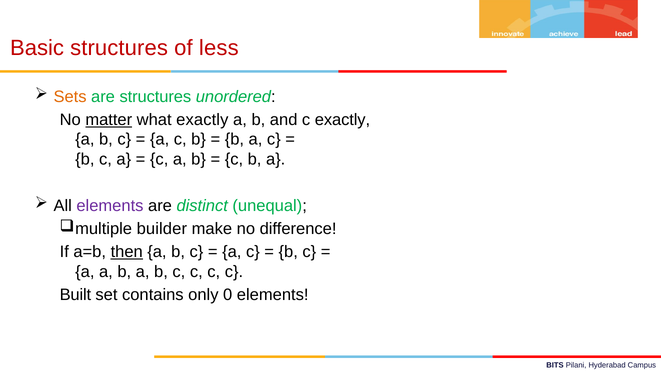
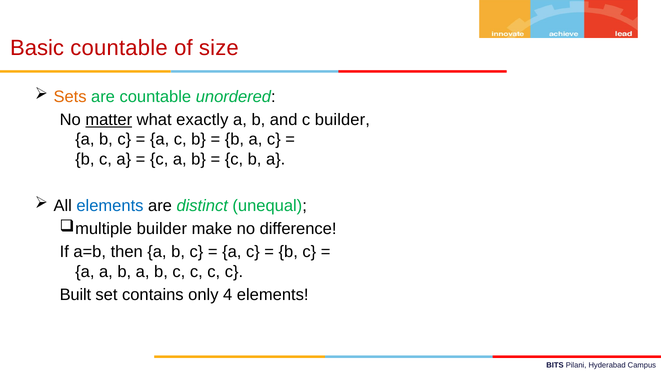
Basic structures: structures -> countable
less: less -> size
are structures: structures -> countable
c exactly: exactly -> builder
elements at (110, 206) colour: purple -> blue
then underline: present -> none
0: 0 -> 4
